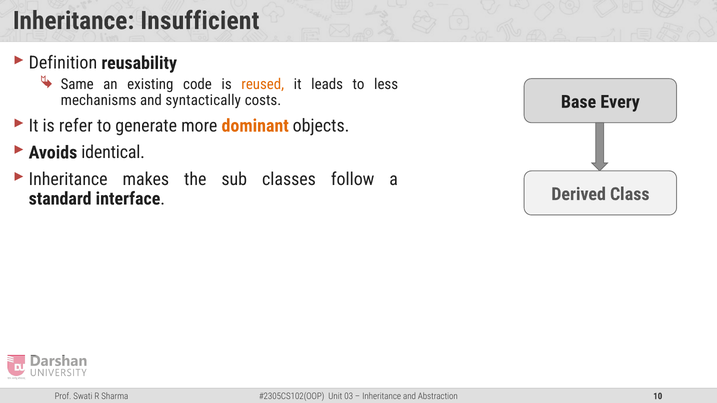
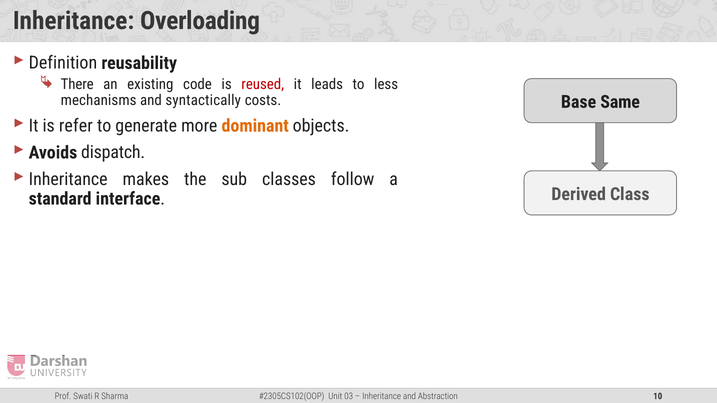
Insufficient: Insufficient -> Overloading
Same: Same -> There
reused colour: orange -> red
Every: Every -> Same
identical: identical -> dispatch
